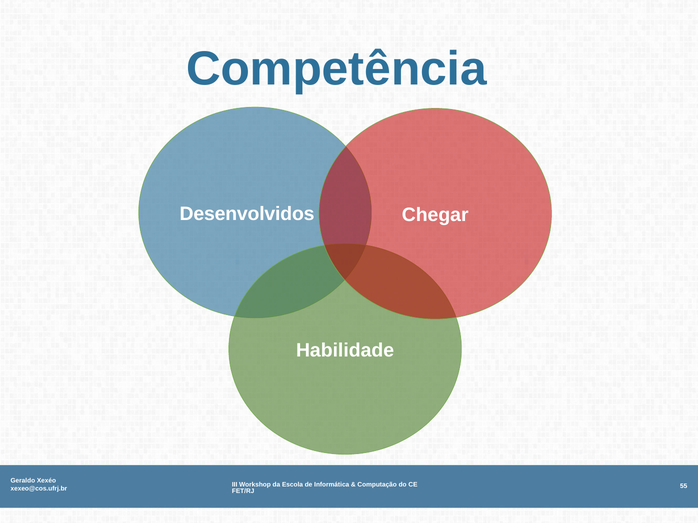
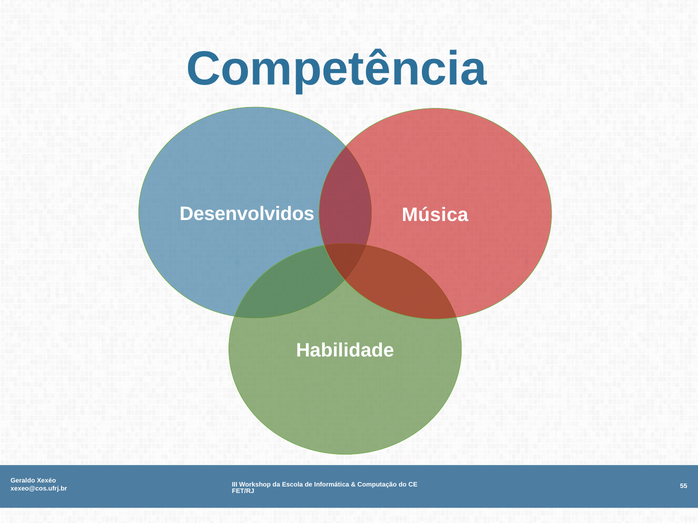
Chegar: Chegar -> Música
